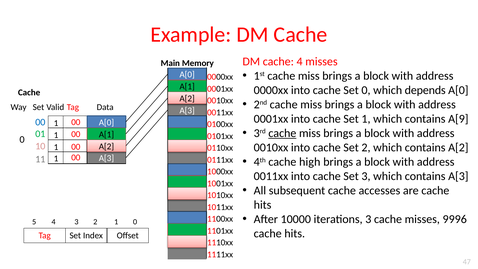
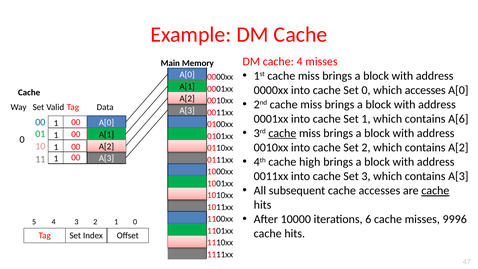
which depends: depends -> accesses
A[9: A[9 -> A[6
cache at (435, 191) underline: none -> present
iterations 3: 3 -> 6
